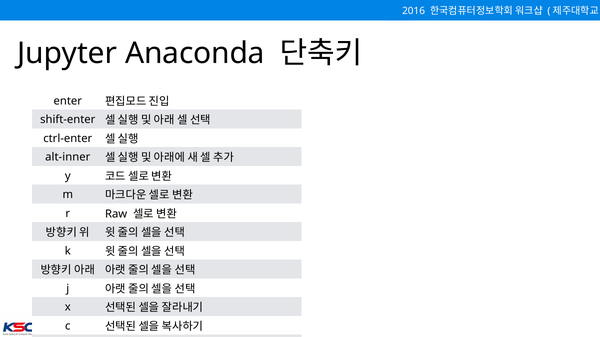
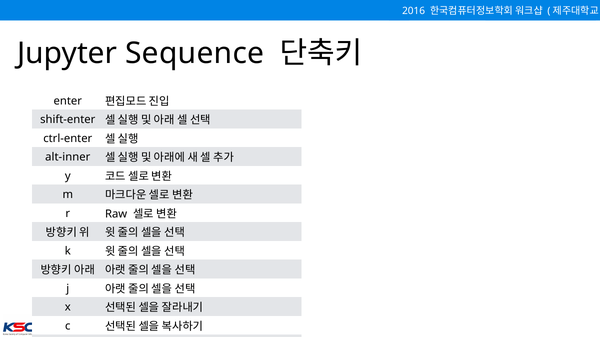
Anaconda: Anaconda -> Sequence
